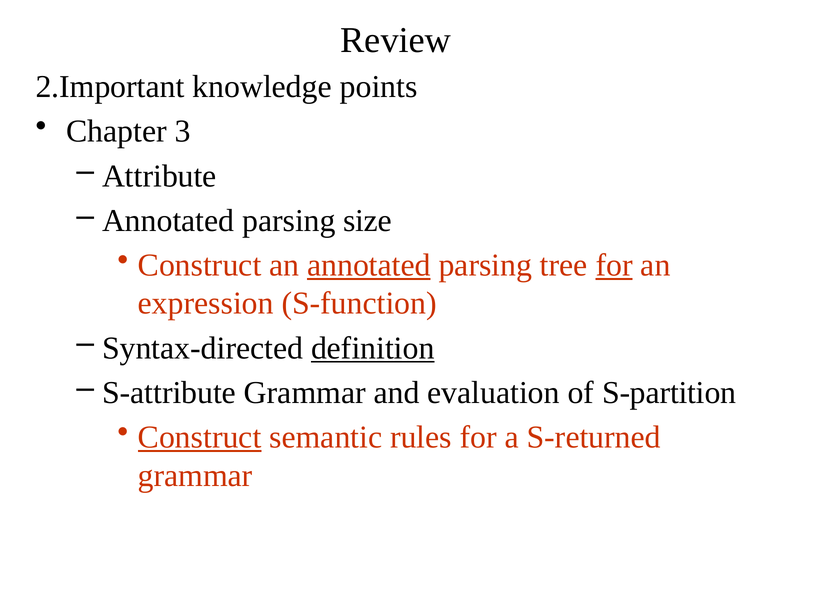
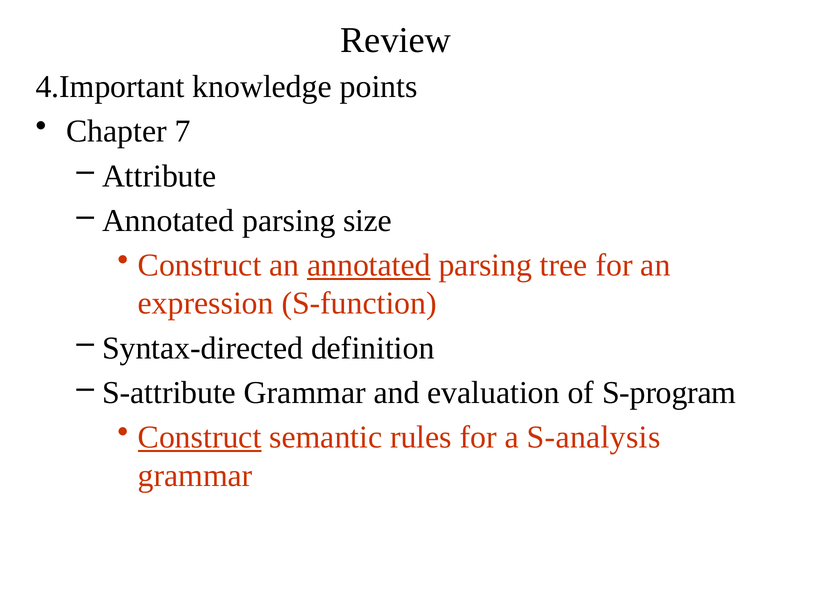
2.Important: 2.Important -> 4.Important
3: 3 -> 7
for at (614, 265) underline: present -> none
definition underline: present -> none
S-partition: S-partition -> S-program
S-returned: S-returned -> S-analysis
